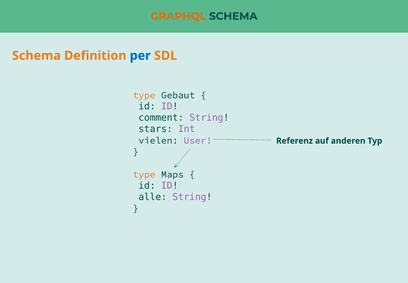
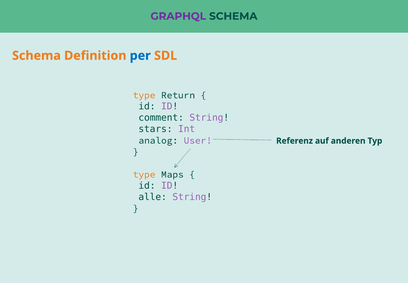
GRAPHQL colour: orange -> purple
Gebaut: Gebaut -> Return
vielen: vielen -> analog
